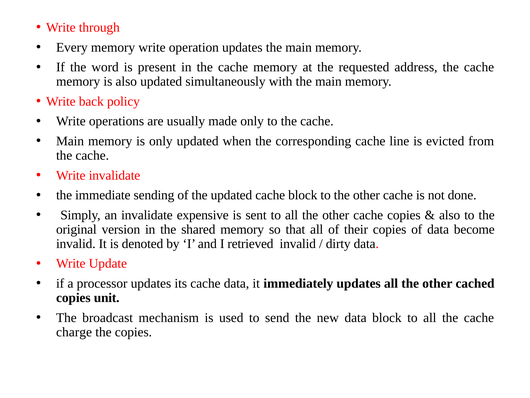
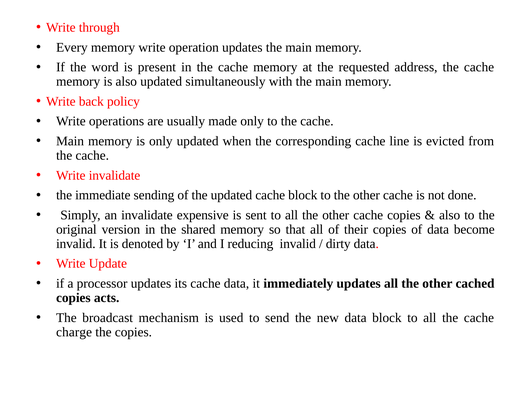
retrieved: retrieved -> reducing
unit: unit -> acts
